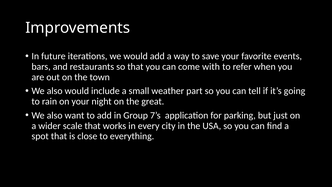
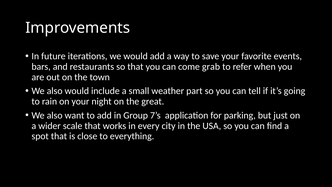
with: with -> grab
